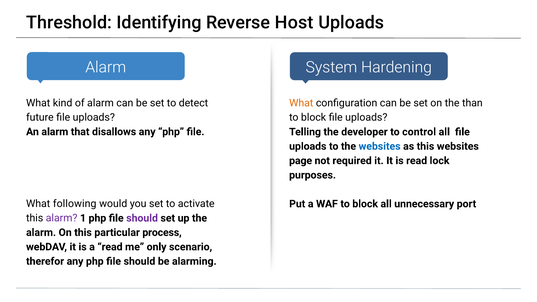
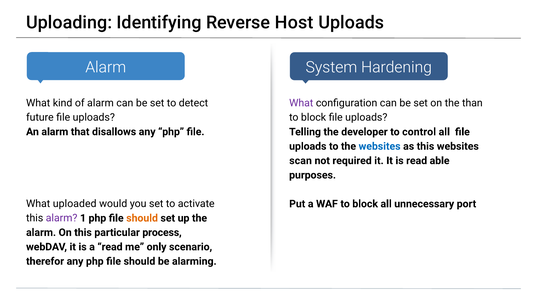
Threshold: Threshold -> Uploading
What at (301, 103) colour: orange -> purple
page: page -> scan
lock: lock -> able
following: following -> uploaded
should at (142, 218) colour: purple -> orange
